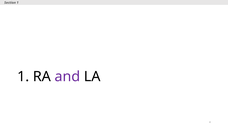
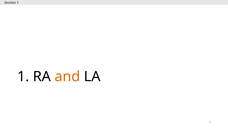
and colour: purple -> orange
